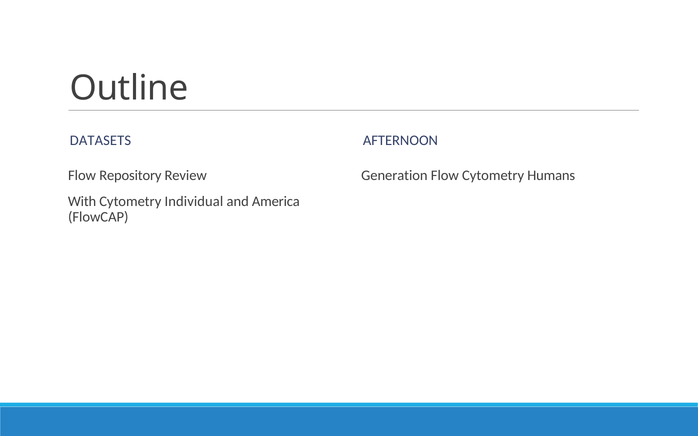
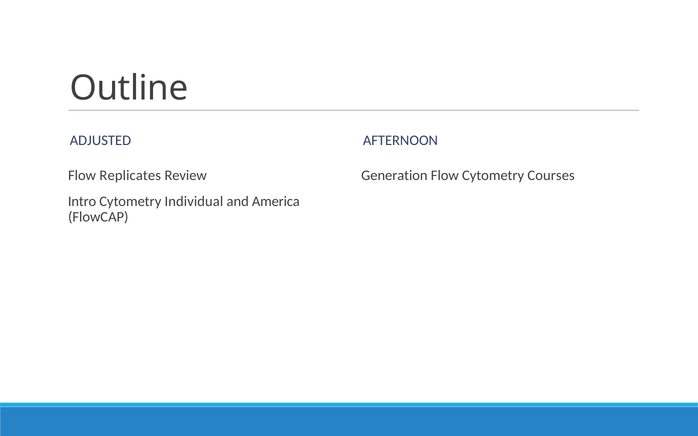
DATASETS: DATASETS -> ADJUSTED
Repository: Repository -> Replicates
Humans: Humans -> Courses
With: With -> Intro
